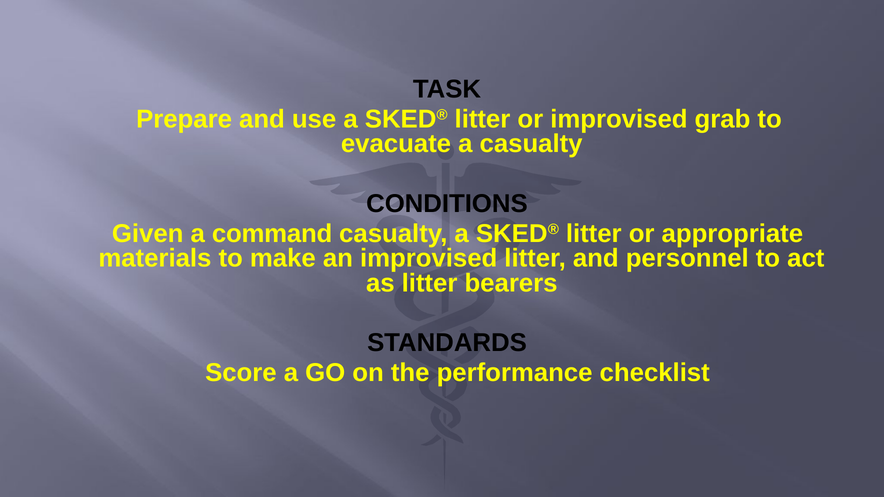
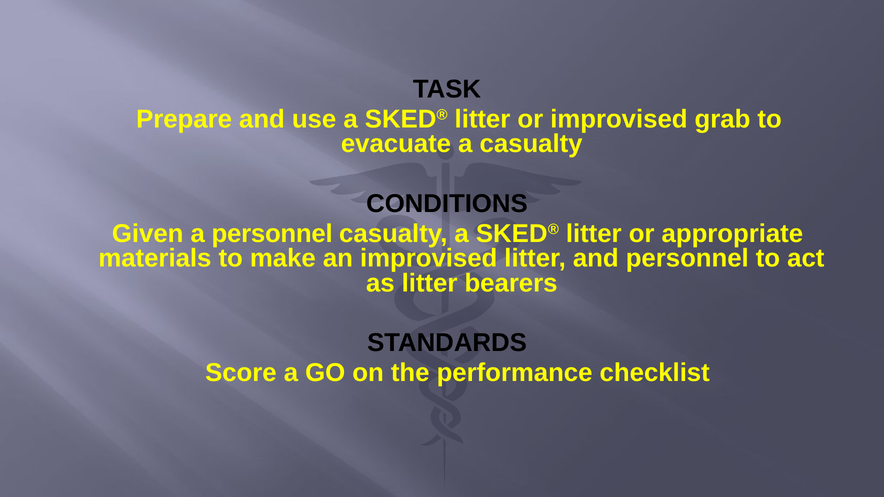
a command: command -> personnel
